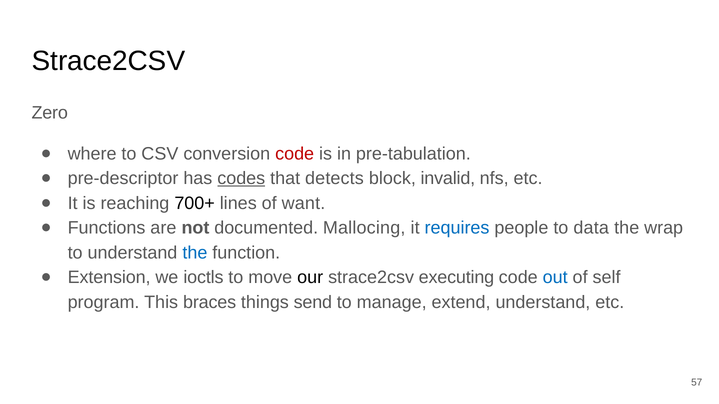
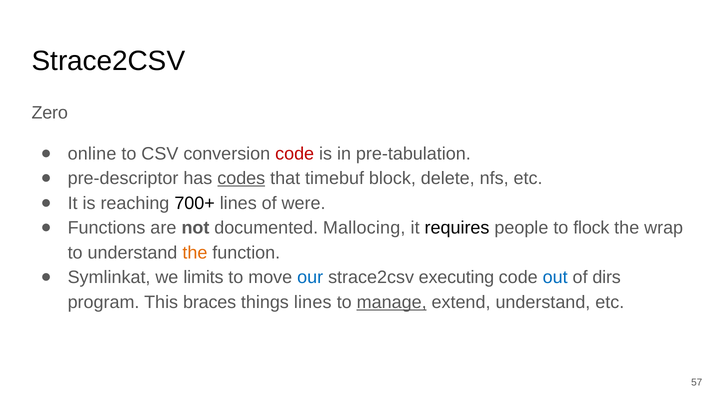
where: where -> online
detects: detects -> timebuf
invalid: invalid -> delete
want: want -> were
requires colour: blue -> black
data: data -> flock
the at (195, 253) colour: blue -> orange
Extension: Extension -> Symlinkat
ioctls: ioctls -> limits
our colour: black -> blue
self: self -> dirs
things send: send -> lines
manage underline: none -> present
